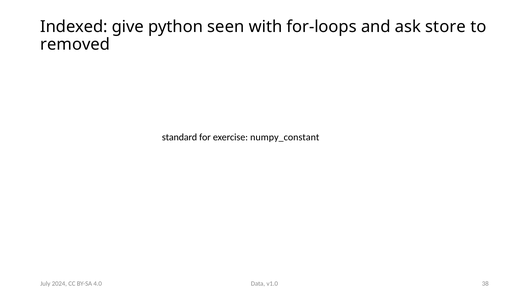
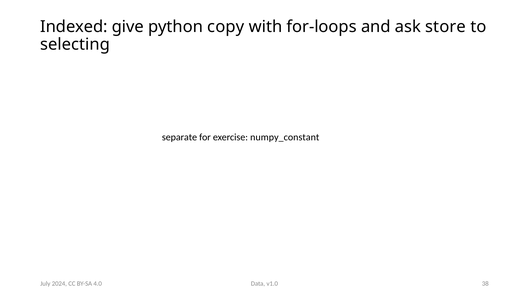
seen: seen -> copy
removed: removed -> selecting
standard: standard -> separate
